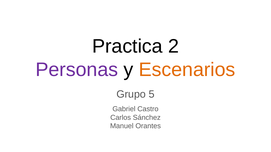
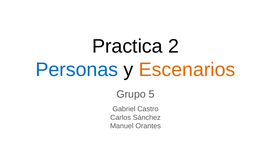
Personas colour: purple -> blue
